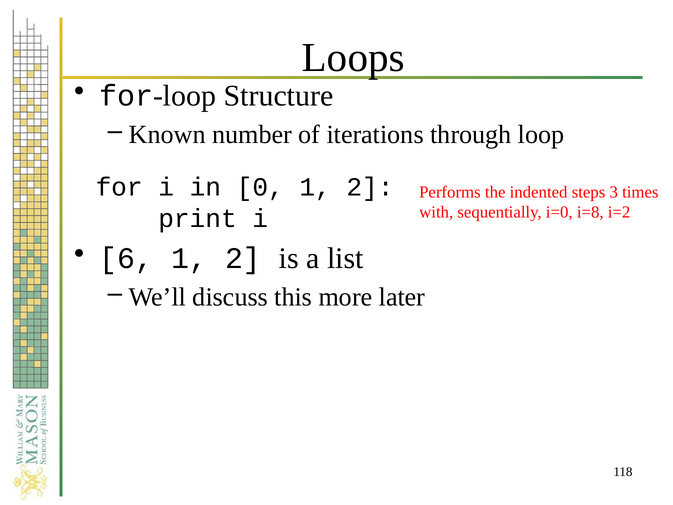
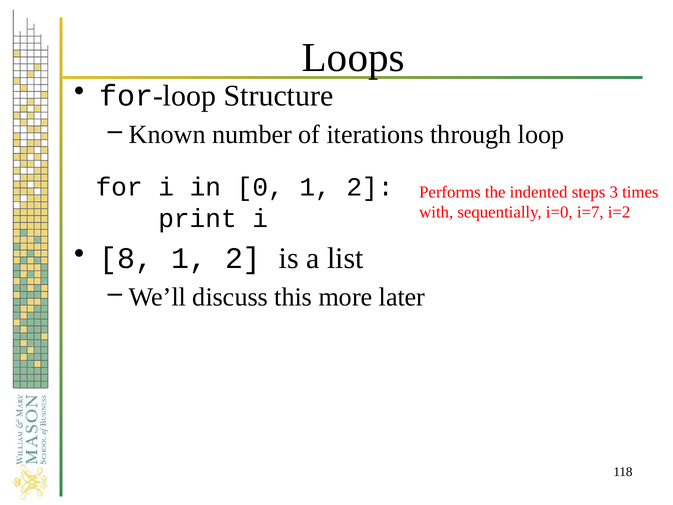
i=8: i=8 -> i=7
6: 6 -> 8
